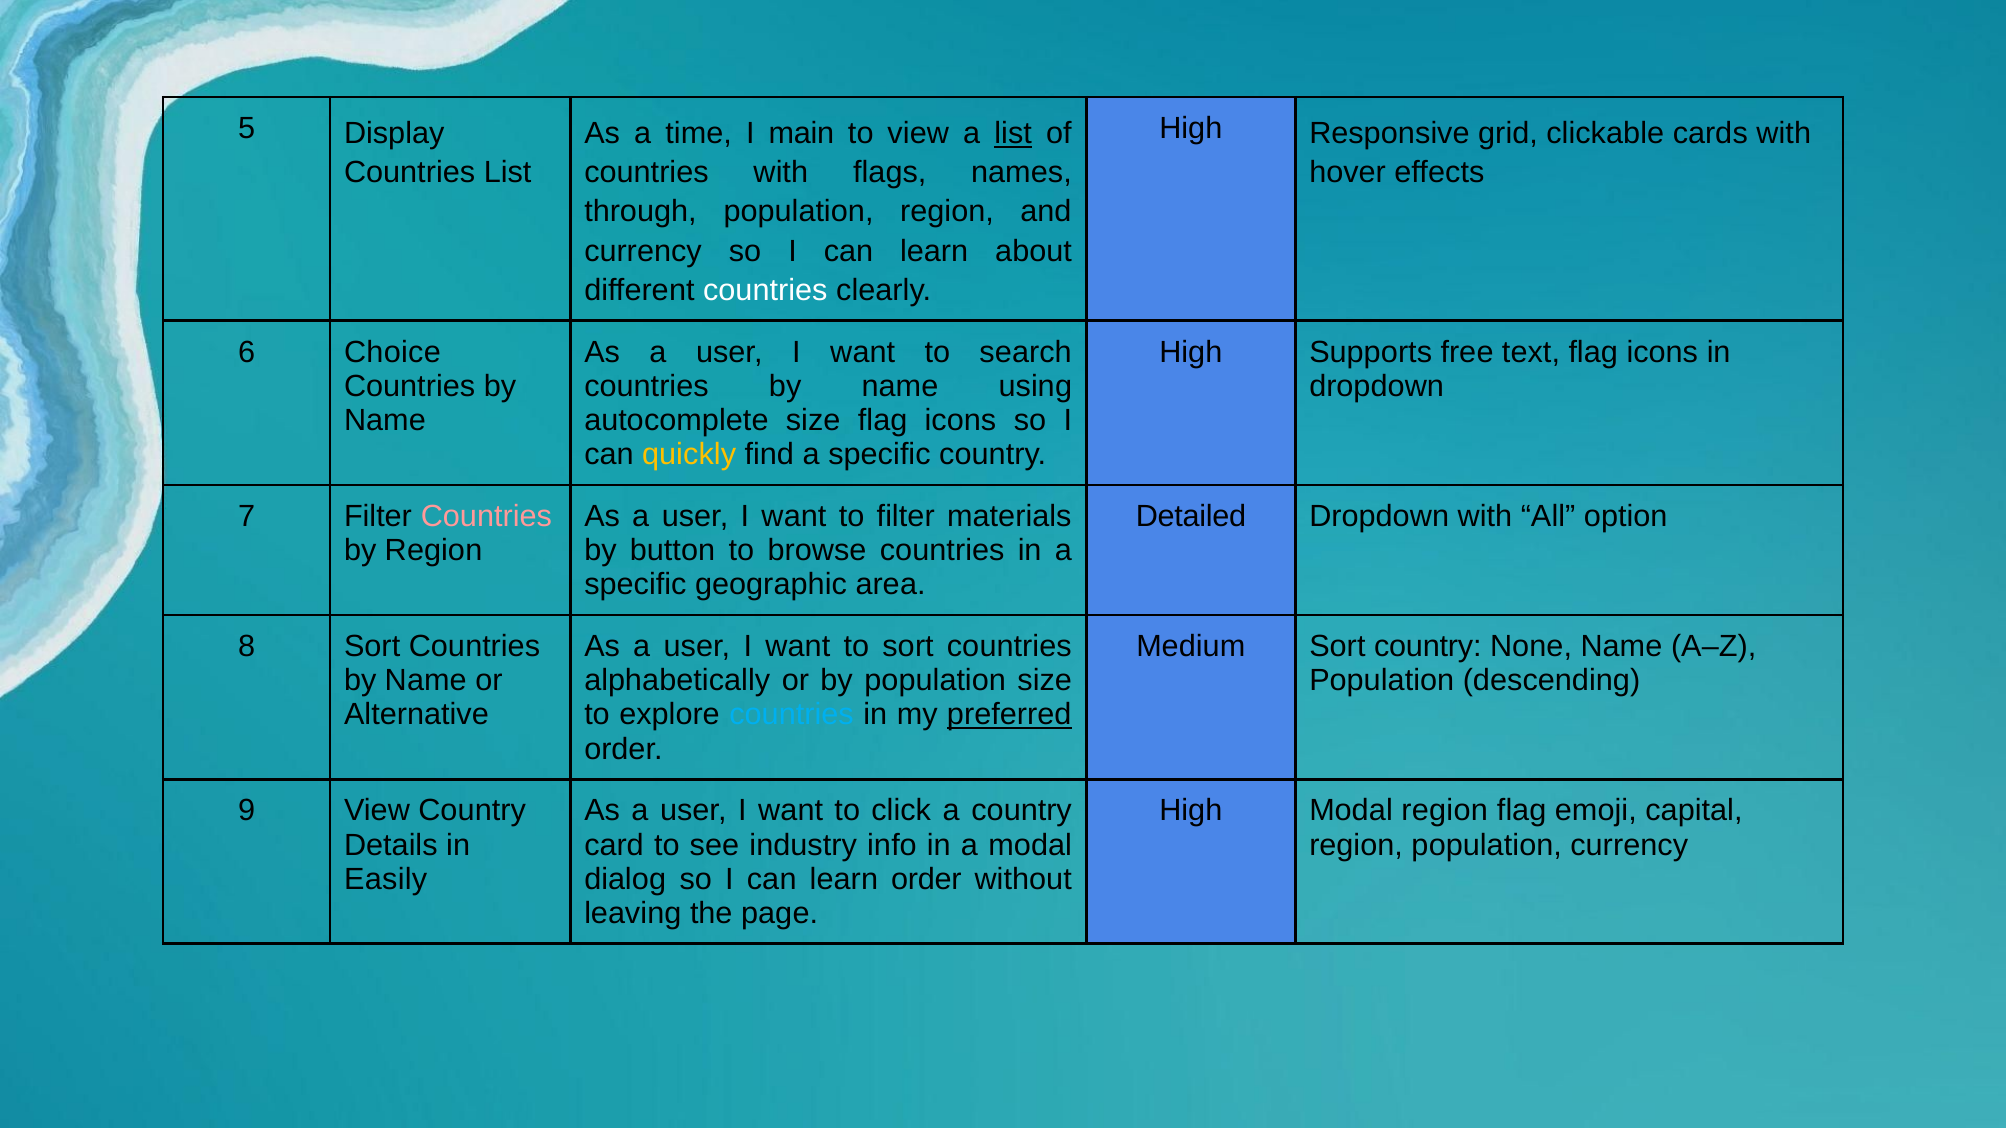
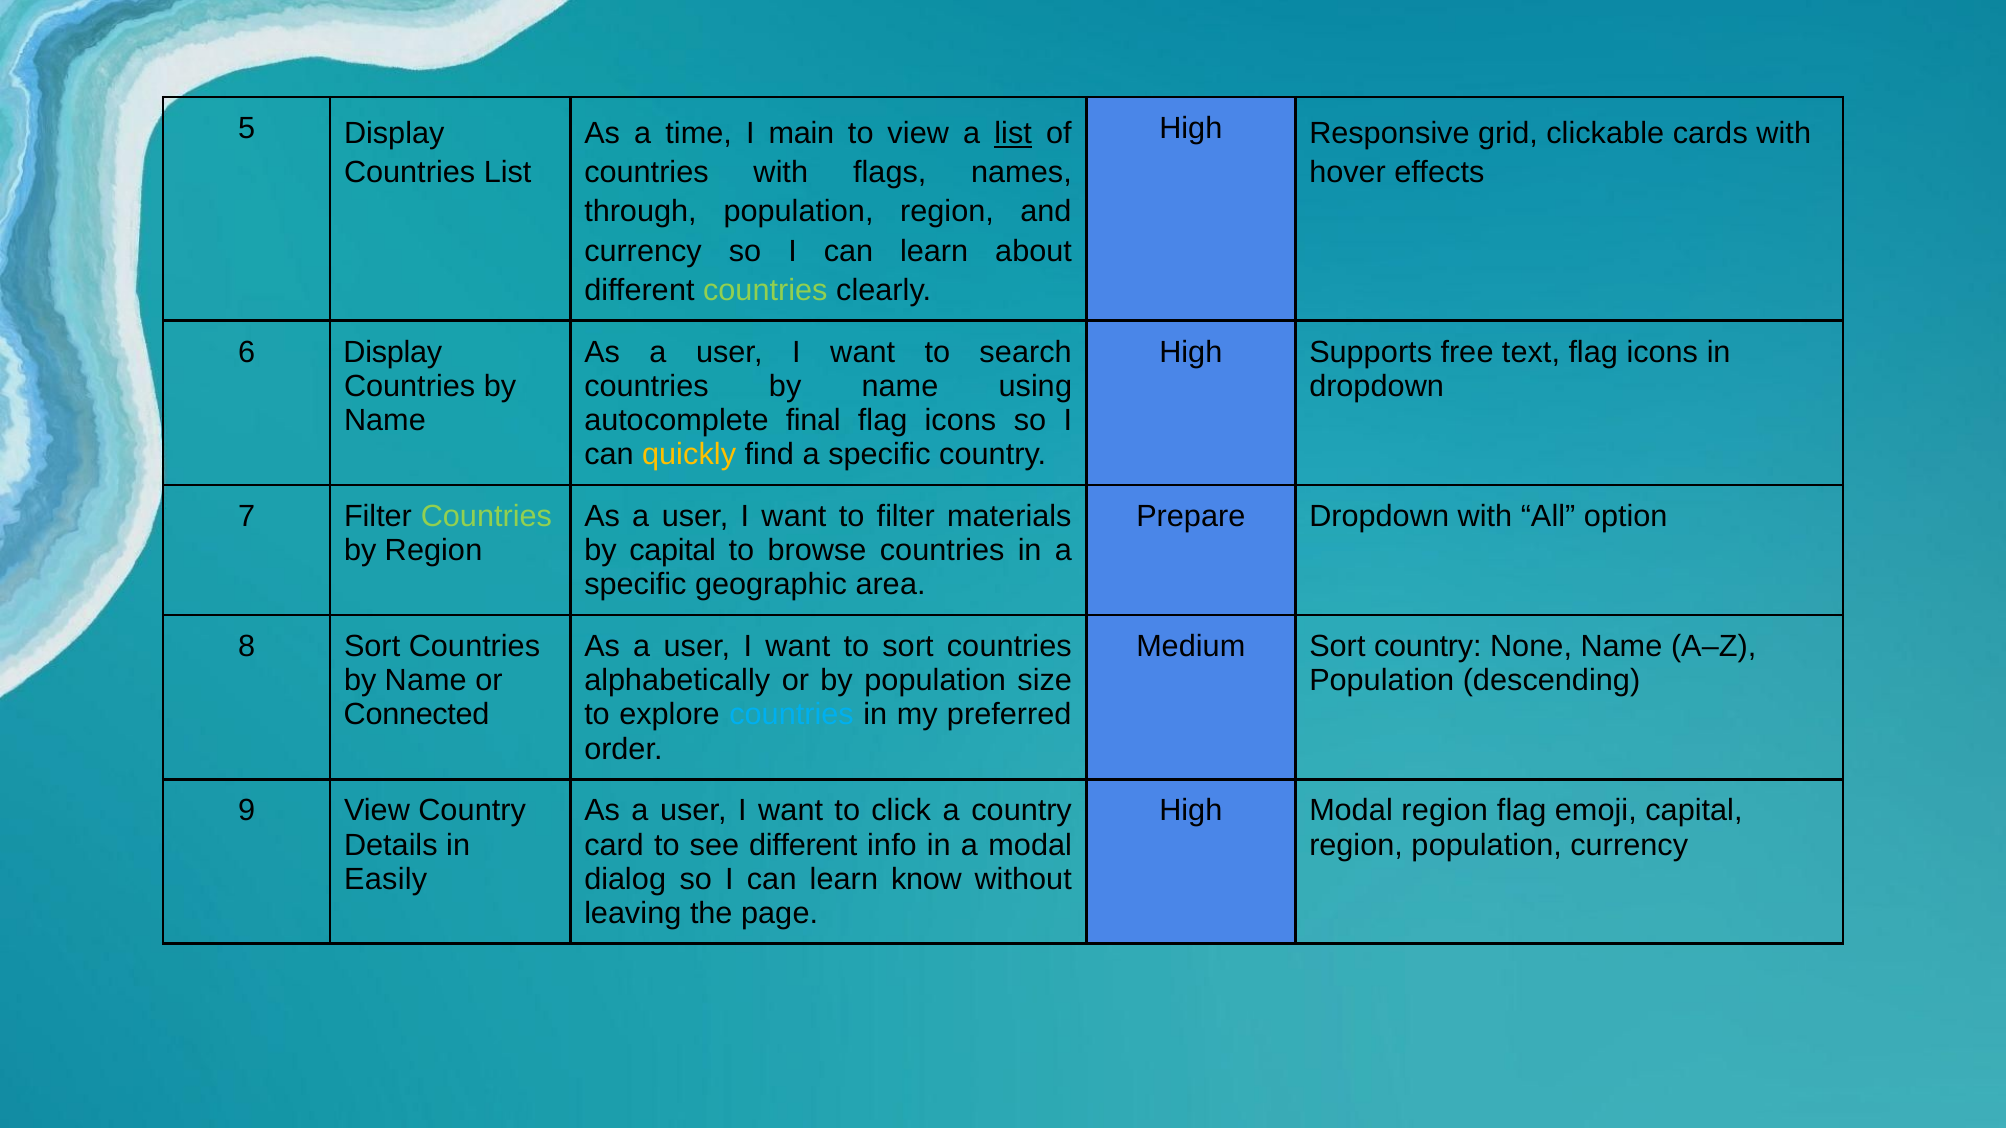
countries at (765, 290) colour: white -> light green
6 Choice: Choice -> Display
autocomplete size: size -> final
Countries at (486, 517) colour: pink -> light green
Detailed: Detailed -> Prepare
by button: button -> capital
Alternative: Alternative -> Connected
preferred underline: present -> none
see industry: industry -> different
learn order: order -> know
